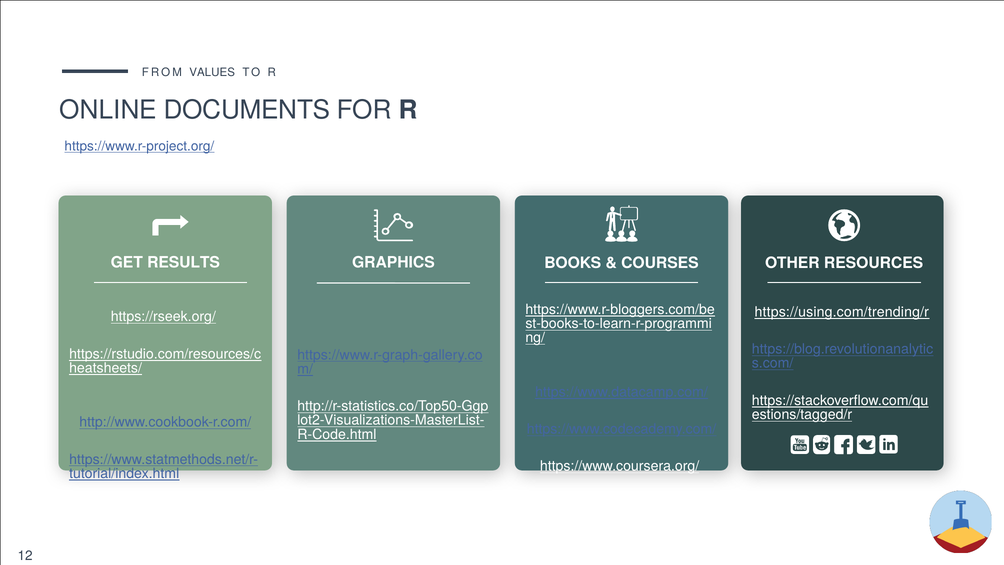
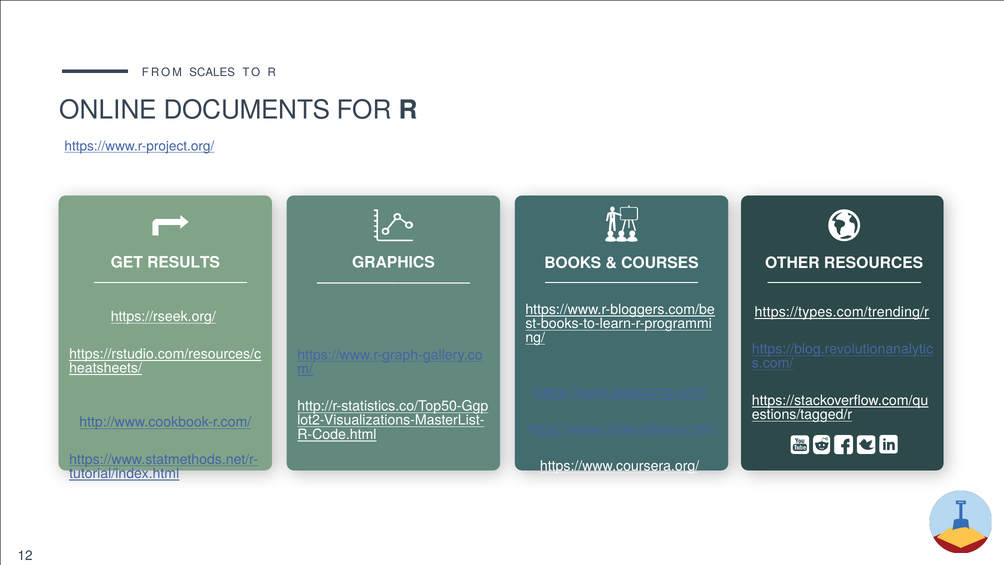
VALUES: VALUES -> SCALES
https://using.com/trending/r: https://using.com/trending/r -> https://types.com/trending/r
